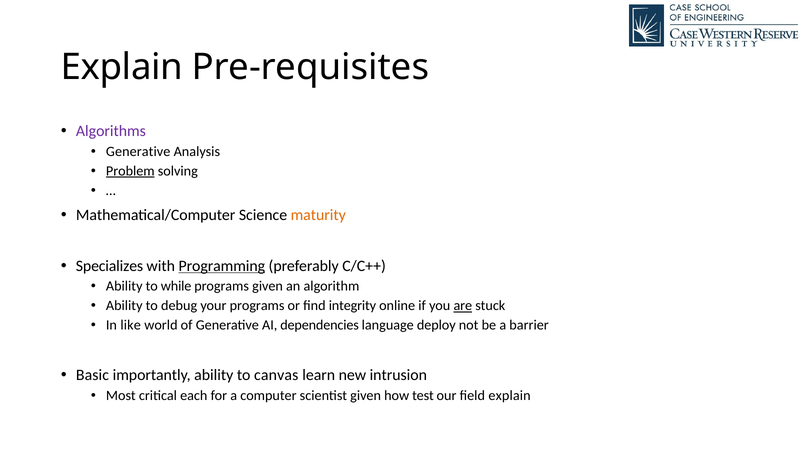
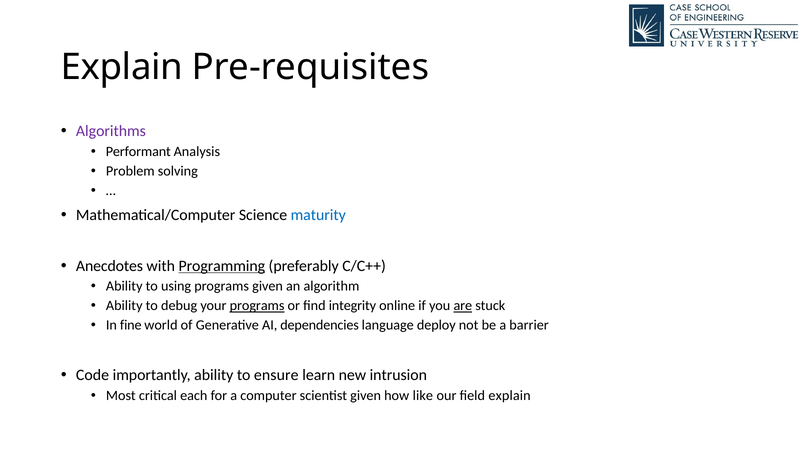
Generative at (138, 152): Generative -> Performant
Problem underline: present -> none
maturity colour: orange -> blue
Specializes: Specializes -> Anecdotes
while: while -> using
programs at (257, 306) underline: none -> present
like: like -> fine
Basic: Basic -> Code
canvas: canvas -> ensure
test: test -> like
